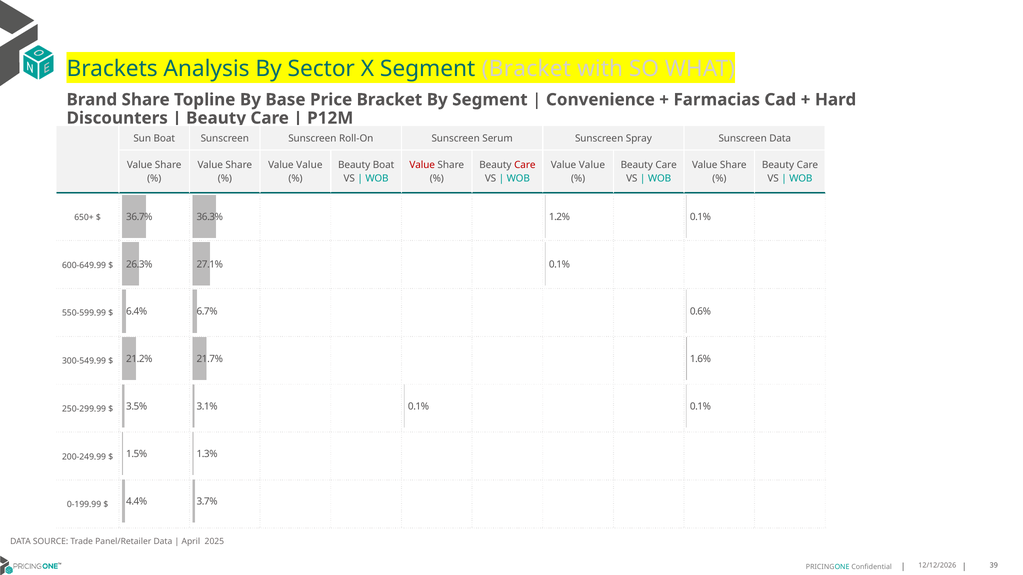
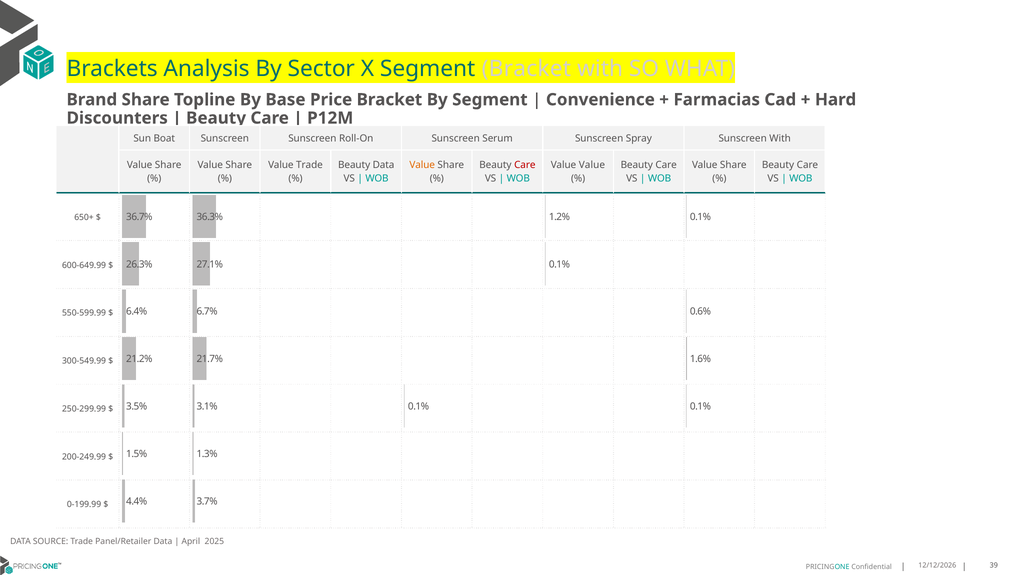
Sunscreen Data: Data -> With
Value at (309, 165): Value -> Trade
Beauty Boat: Boat -> Data
Value at (422, 165) colour: red -> orange
